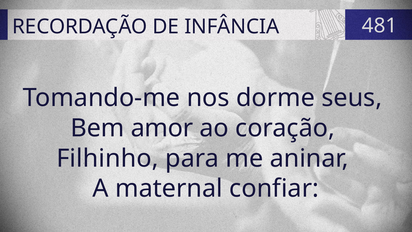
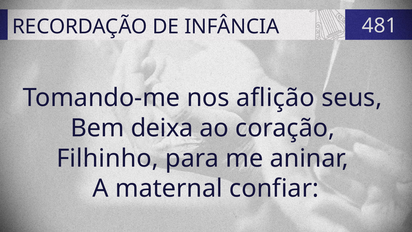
dorme: dorme -> aflição
amor: amor -> deixa
